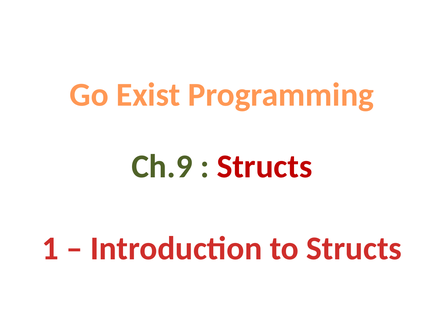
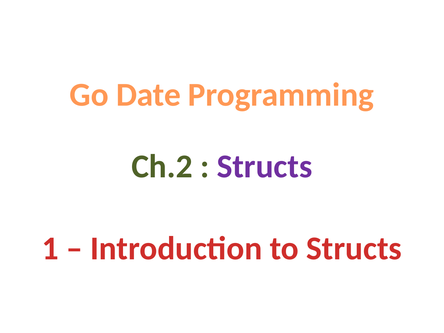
Exist: Exist -> Date
Ch.9: Ch.9 -> Ch.2
Structs at (265, 166) colour: red -> purple
